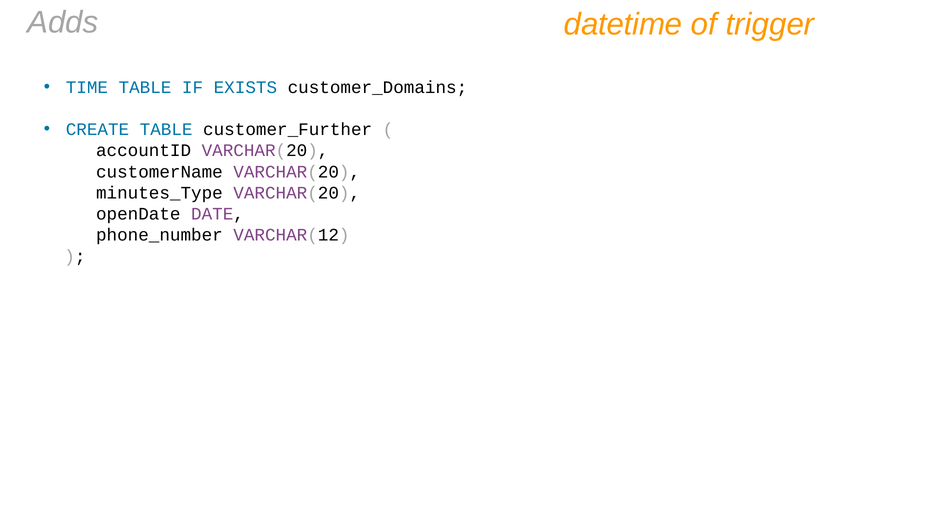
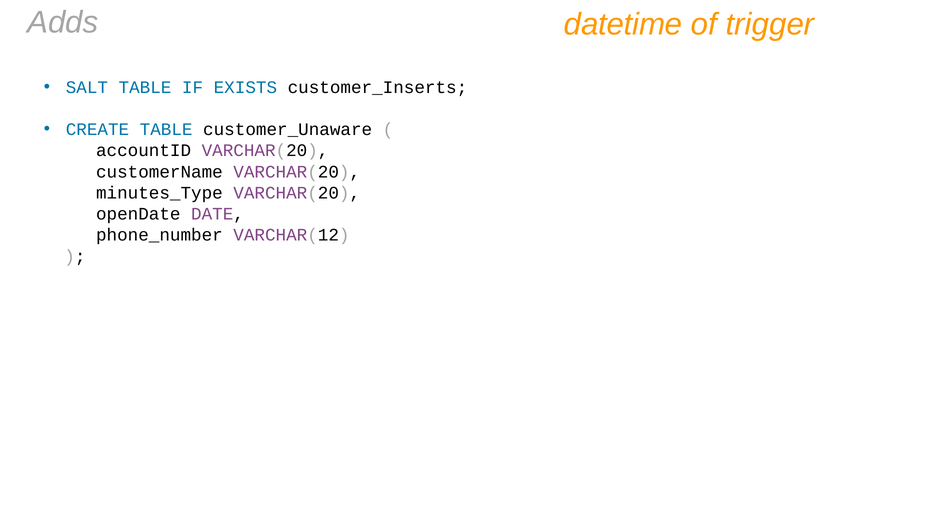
TIME: TIME -> SALT
customer_Domains: customer_Domains -> customer_Inserts
customer_Further: customer_Further -> customer_Unaware
